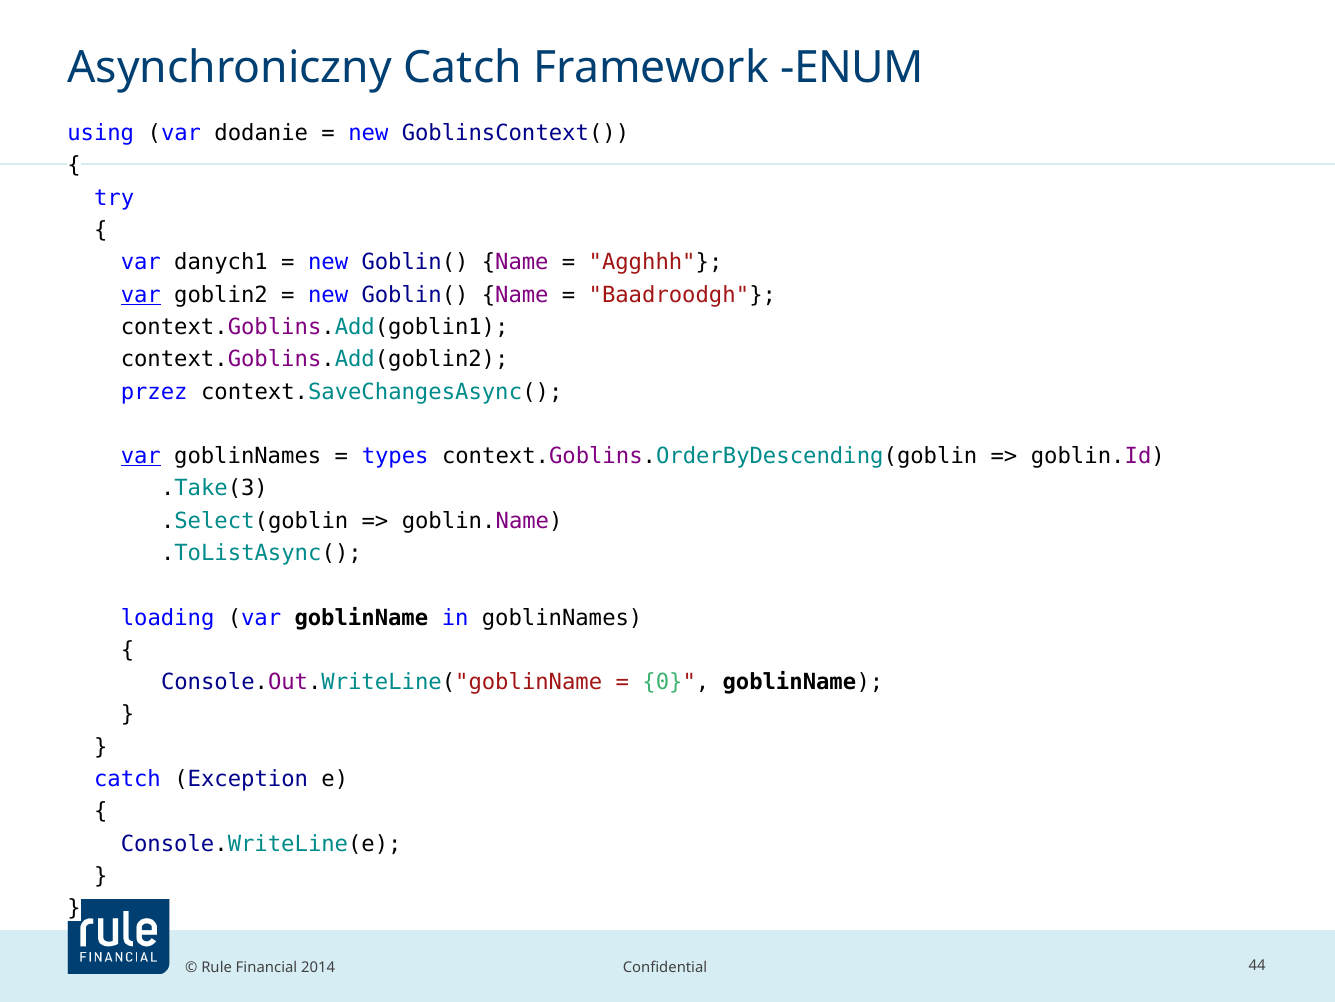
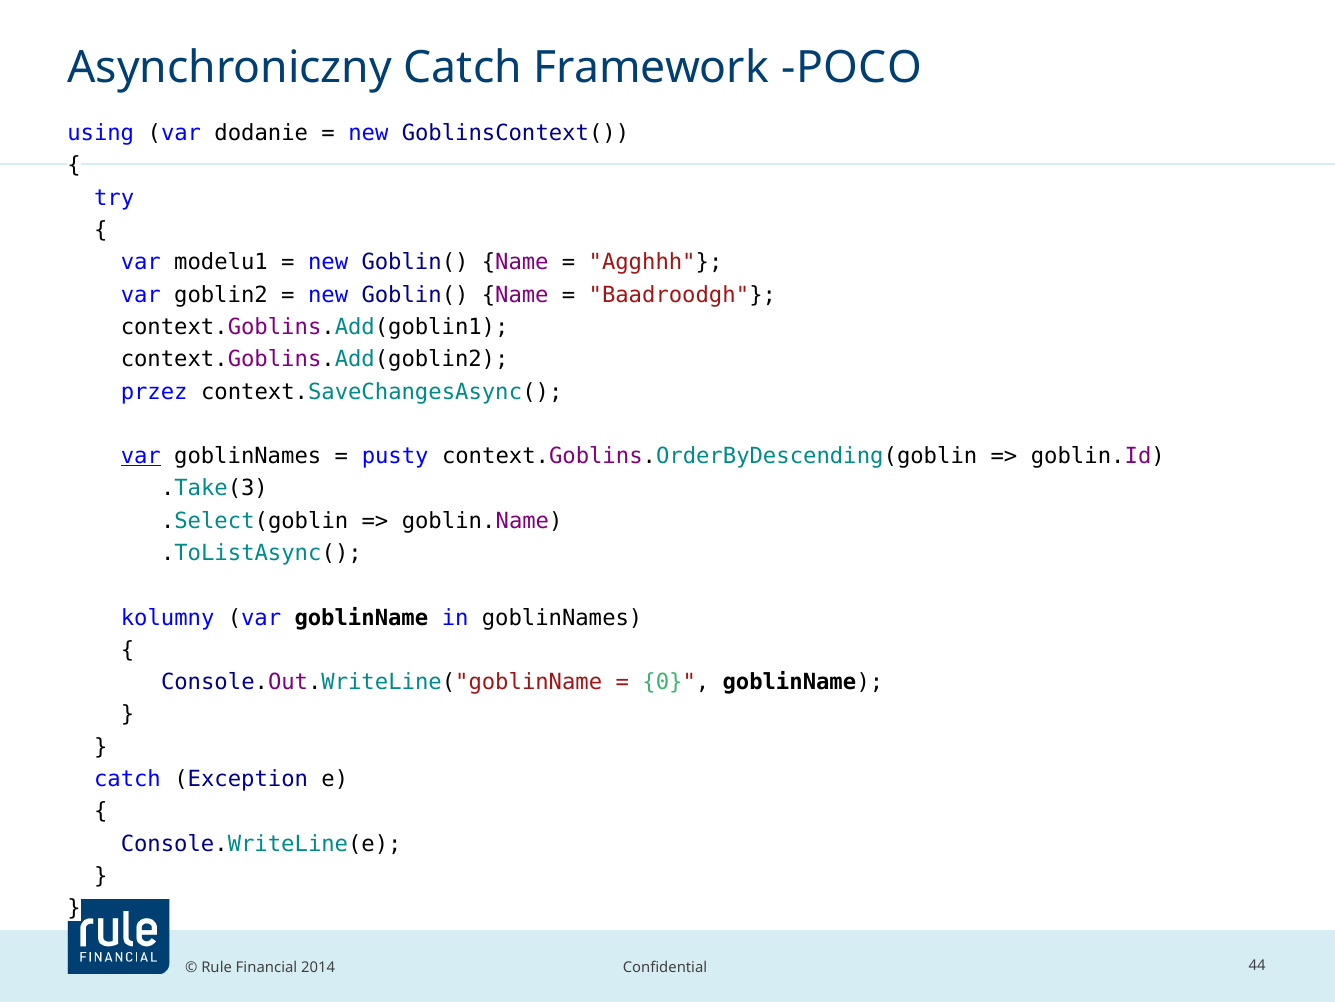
ENUM: ENUM -> POCO
danych1: danych1 -> modelu1
var at (141, 295) underline: present -> none
types: types -> pusty
loading: loading -> kolumny
